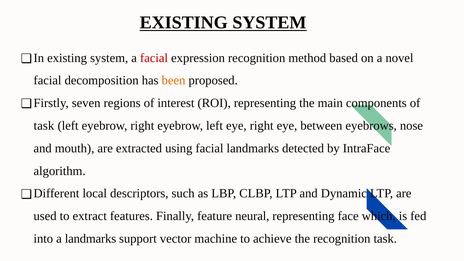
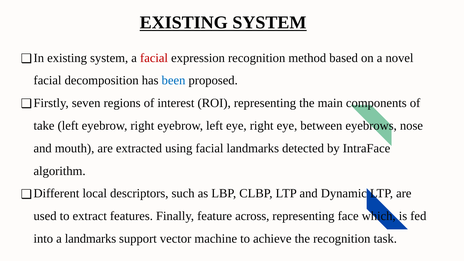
been colour: orange -> blue
task at (44, 126): task -> take
neural: neural -> across
